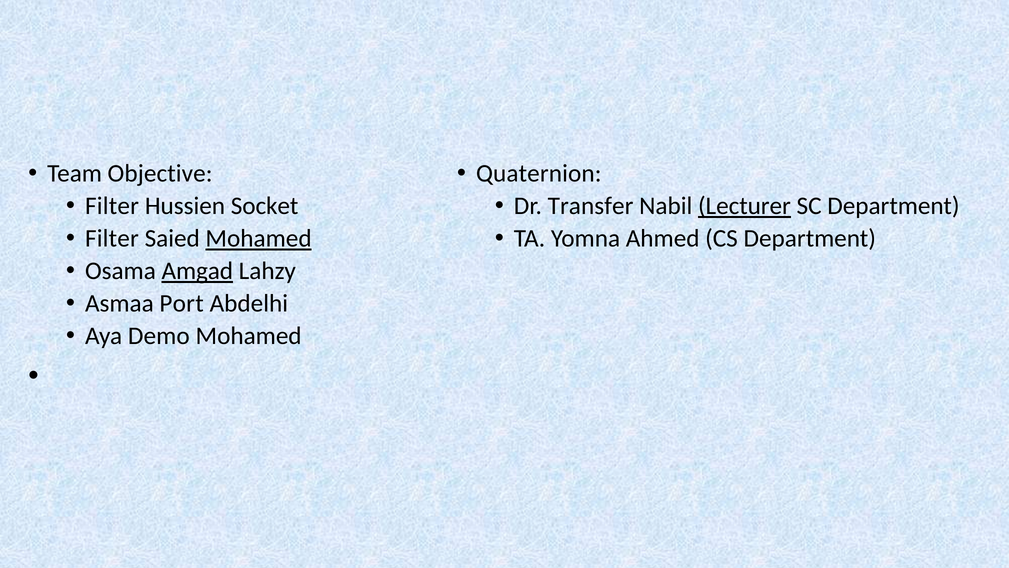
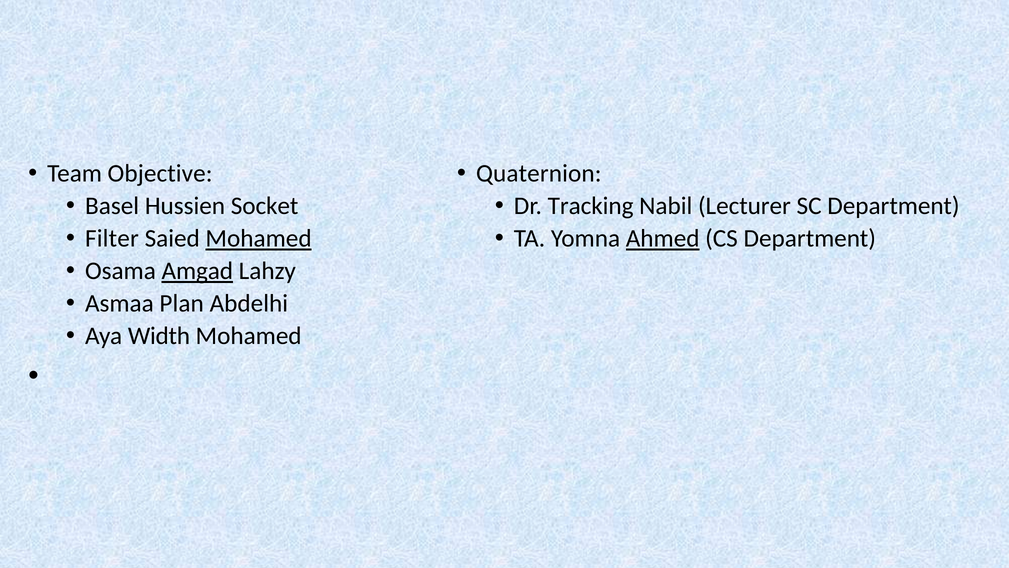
Filter at (112, 206): Filter -> Basel
Transfer: Transfer -> Tracking
Lecturer underline: present -> none
Ahmed underline: none -> present
Port: Port -> Plan
Demo: Demo -> Width
